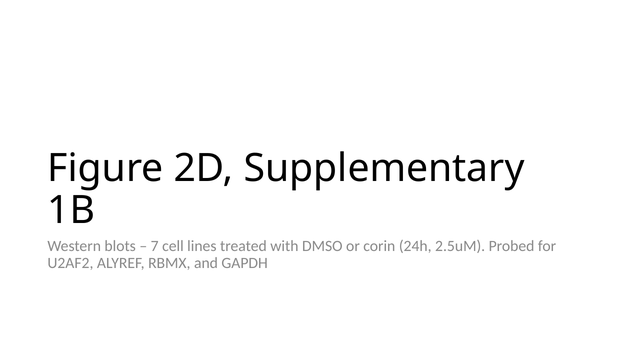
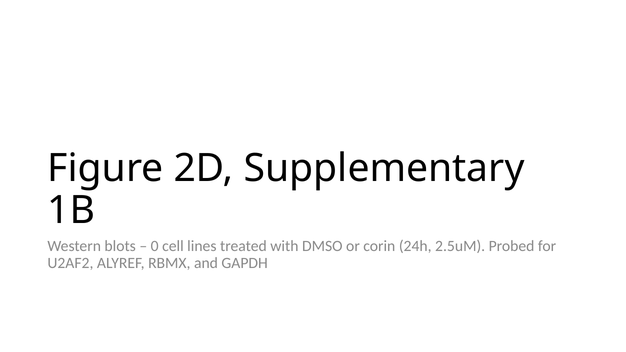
7: 7 -> 0
